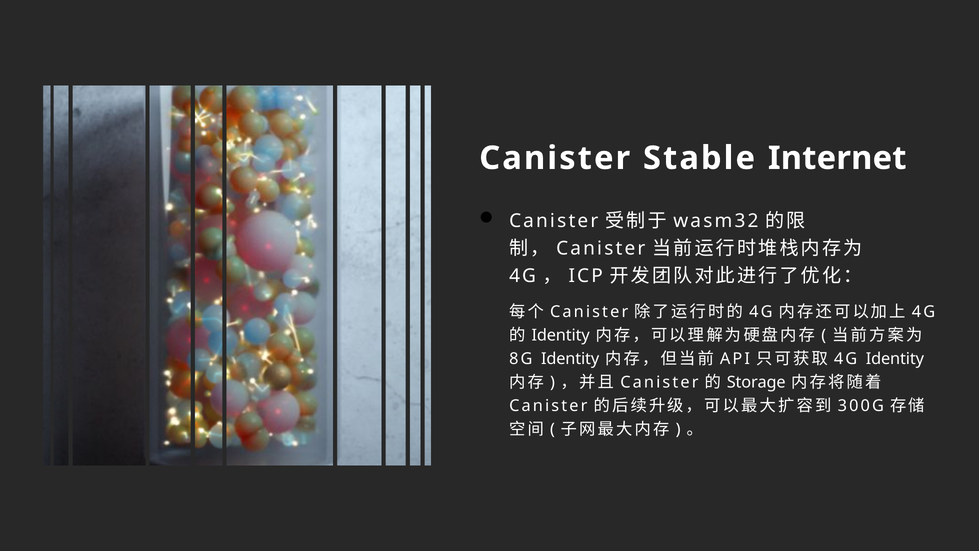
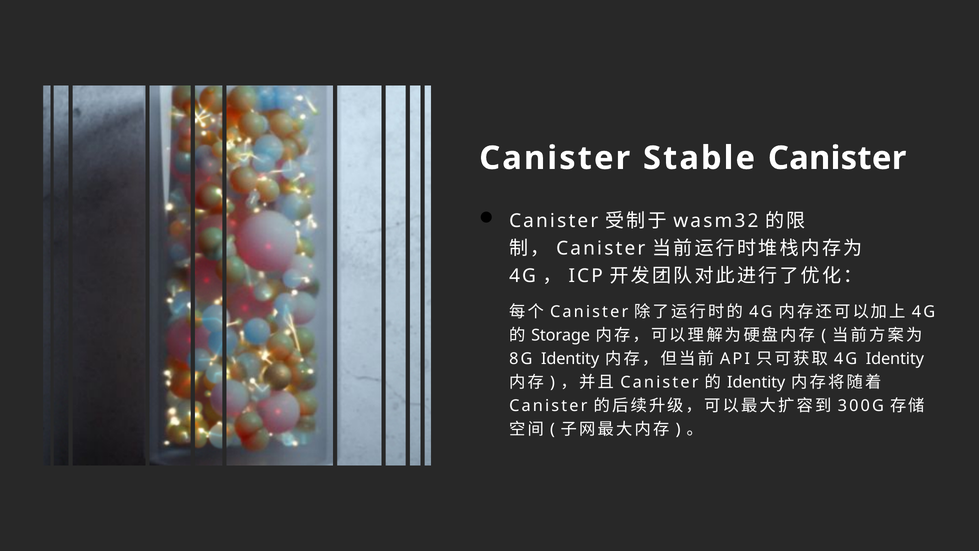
Stable Internet: Internet -> Canister
Identity at (561, 335): Identity -> Storage
Storage at (756, 382): Storage -> Identity
